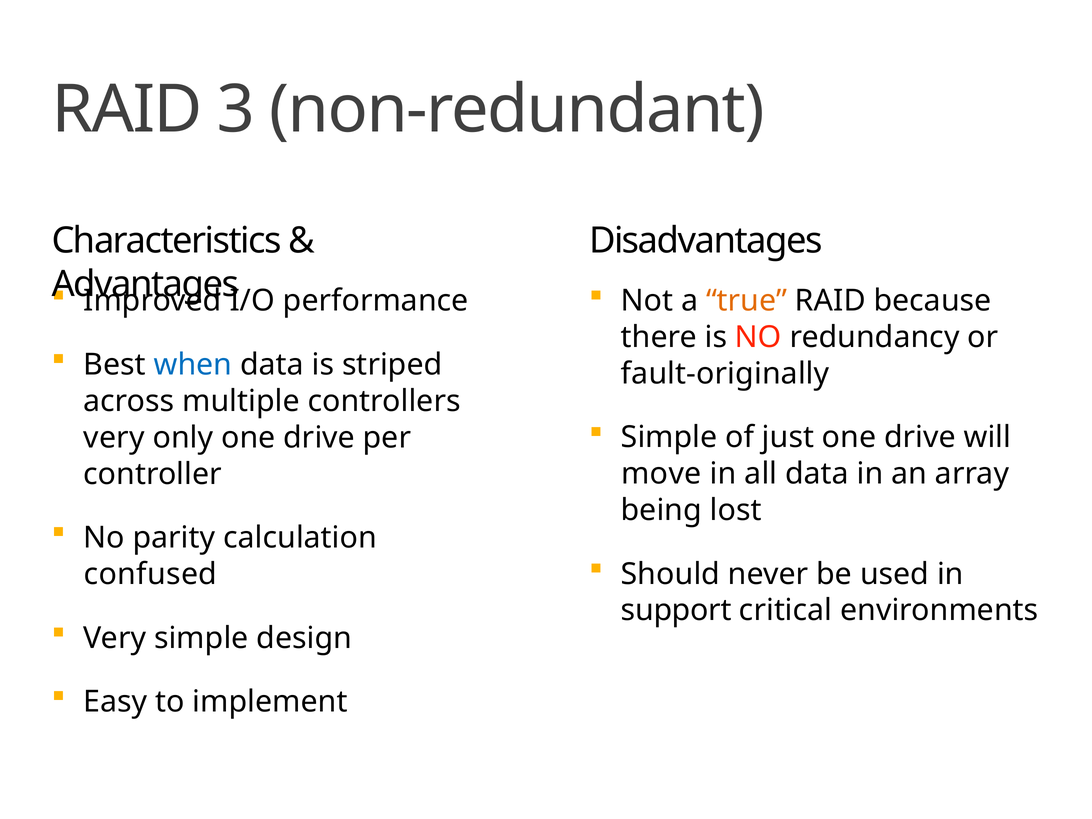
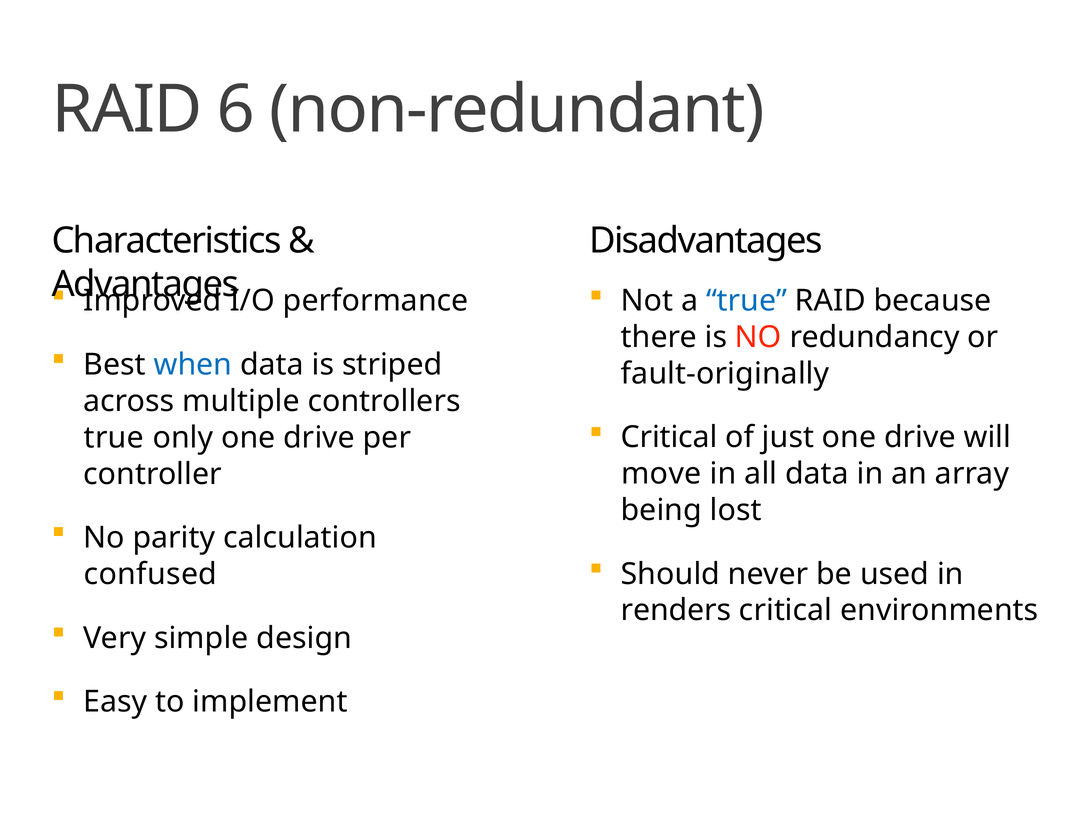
3: 3 -> 6
true at (747, 301) colour: orange -> blue
Simple at (669, 437): Simple -> Critical
very at (114, 438): very -> true
support: support -> renders
